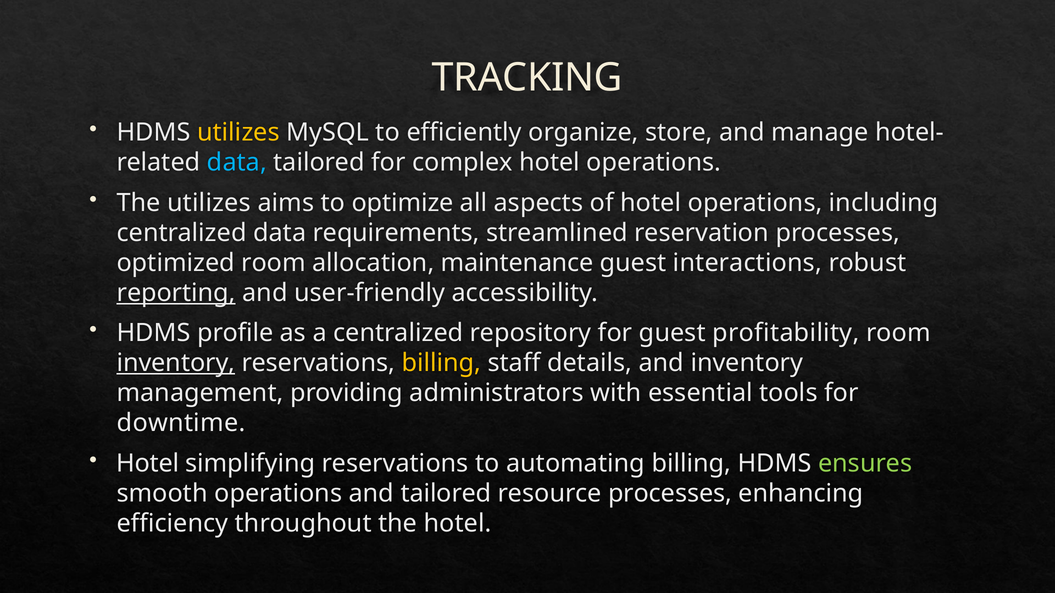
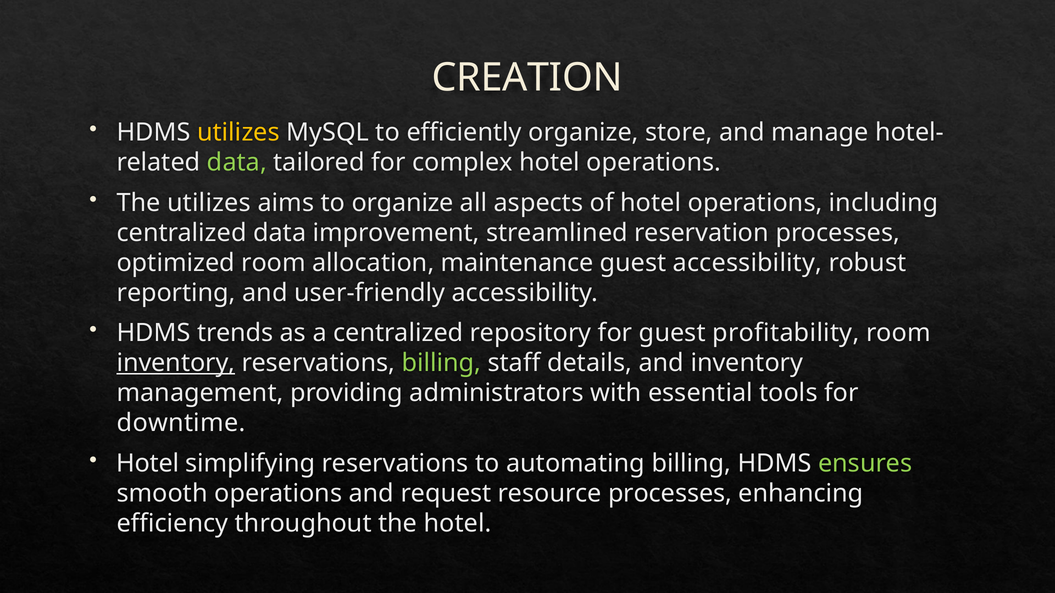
TRACKING: TRACKING -> CREATION
data at (237, 163) colour: light blue -> light green
to optimize: optimize -> organize
requirements: requirements -> improvement
guest interactions: interactions -> accessibility
reporting underline: present -> none
profile: profile -> trends
billing at (441, 363) colour: yellow -> light green
and tailored: tailored -> request
